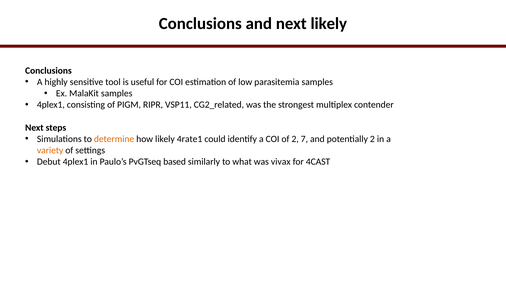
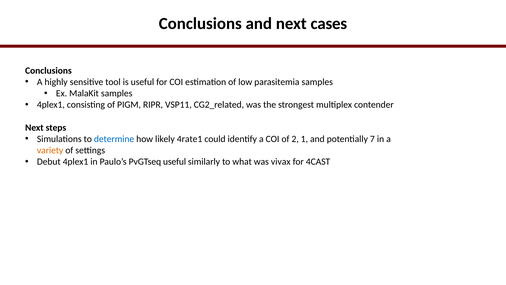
next likely: likely -> cases
determine colour: orange -> blue
7: 7 -> 1
potentially 2: 2 -> 7
PvGTseq based: based -> useful
